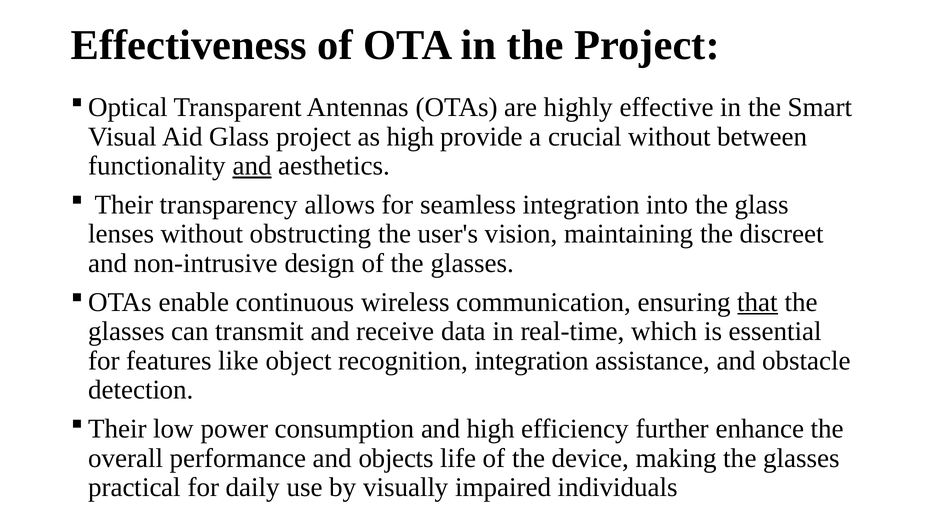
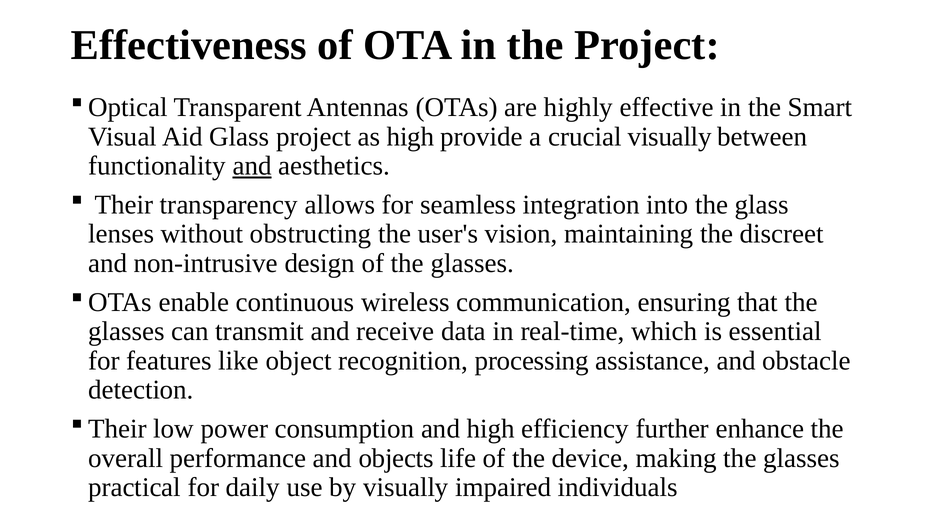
crucial without: without -> visually
that underline: present -> none
recognition integration: integration -> processing
